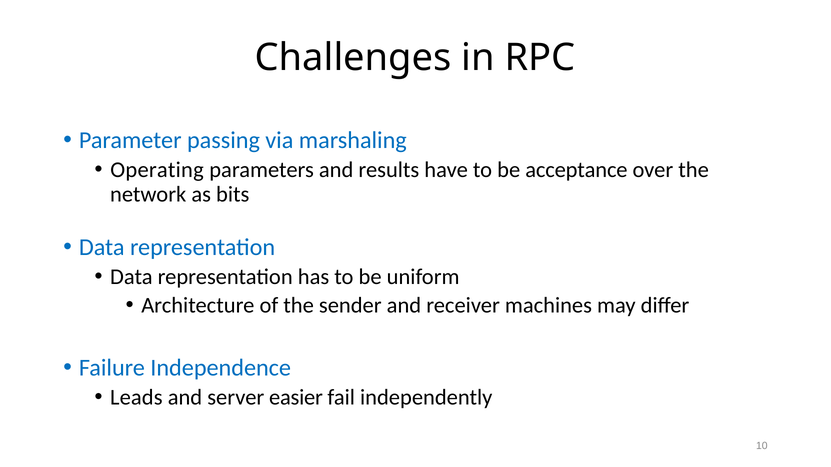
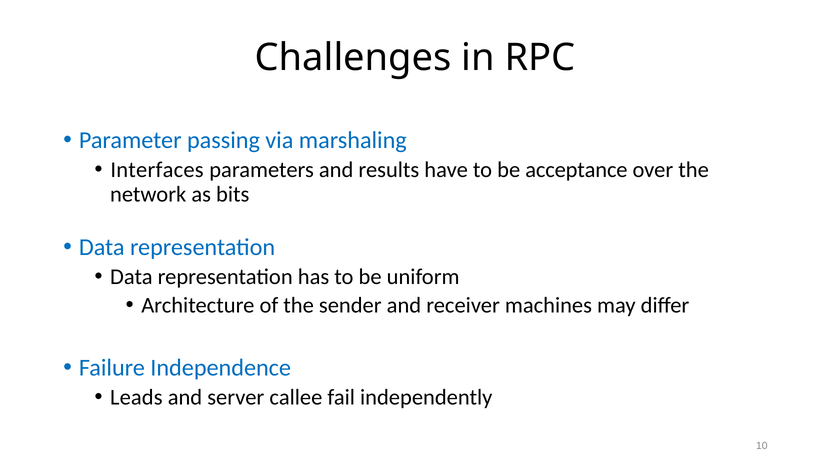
Operating: Operating -> Interfaces
easier: easier -> callee
